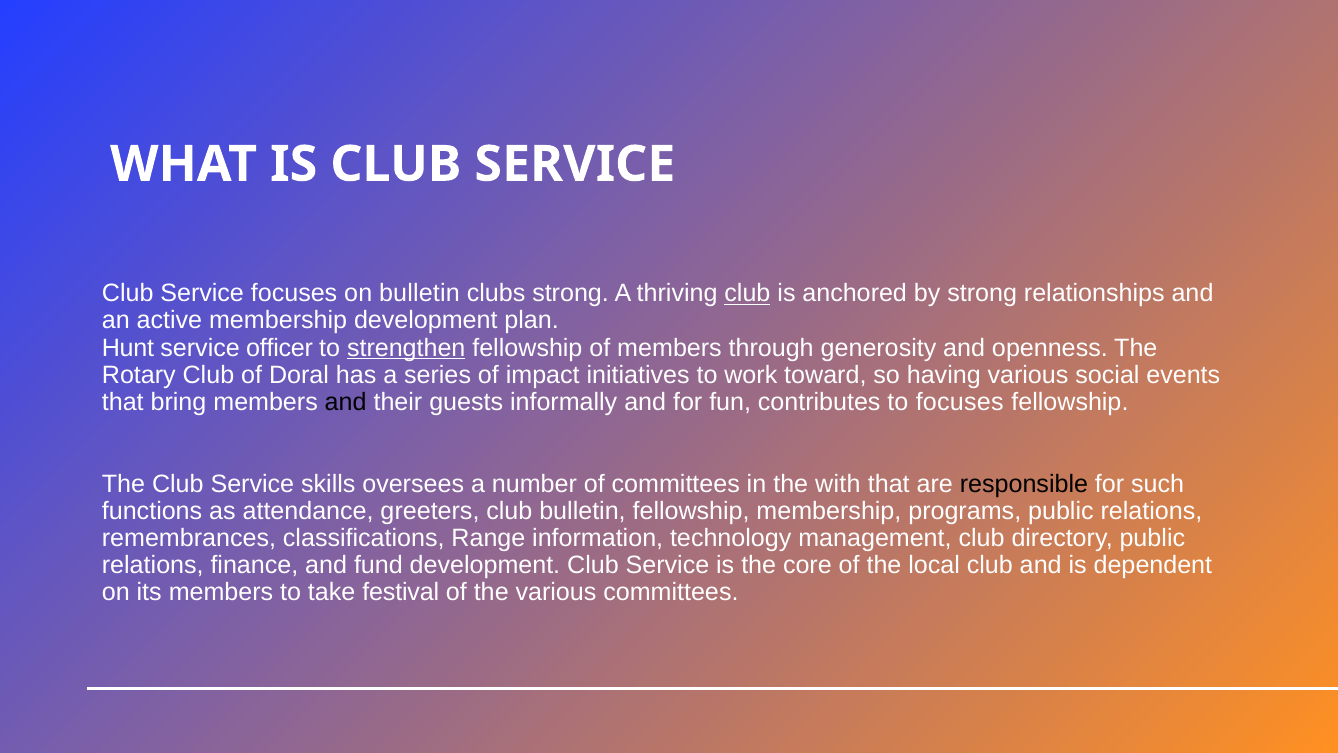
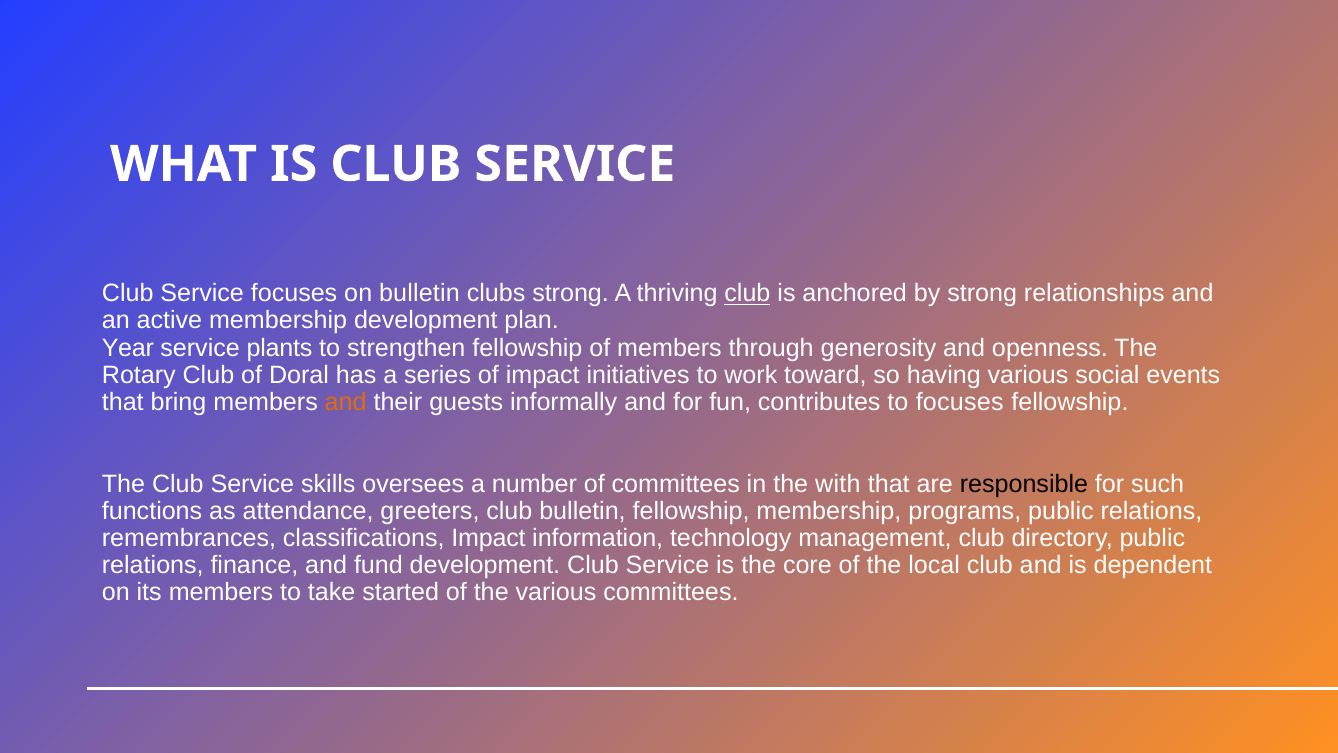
Hunt: Hunt -> Year
officer: officer -> plants
strengthen underline: present -> none
and at (346, 402) colour: black -> orange
classifications Range: Range -> Impact
festival: festival -> started
